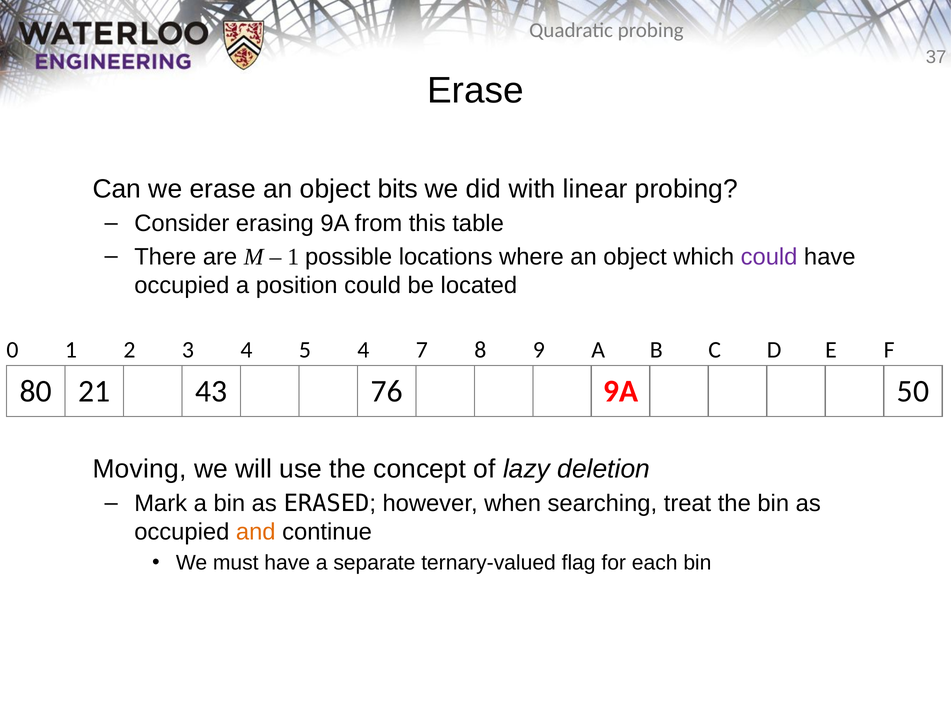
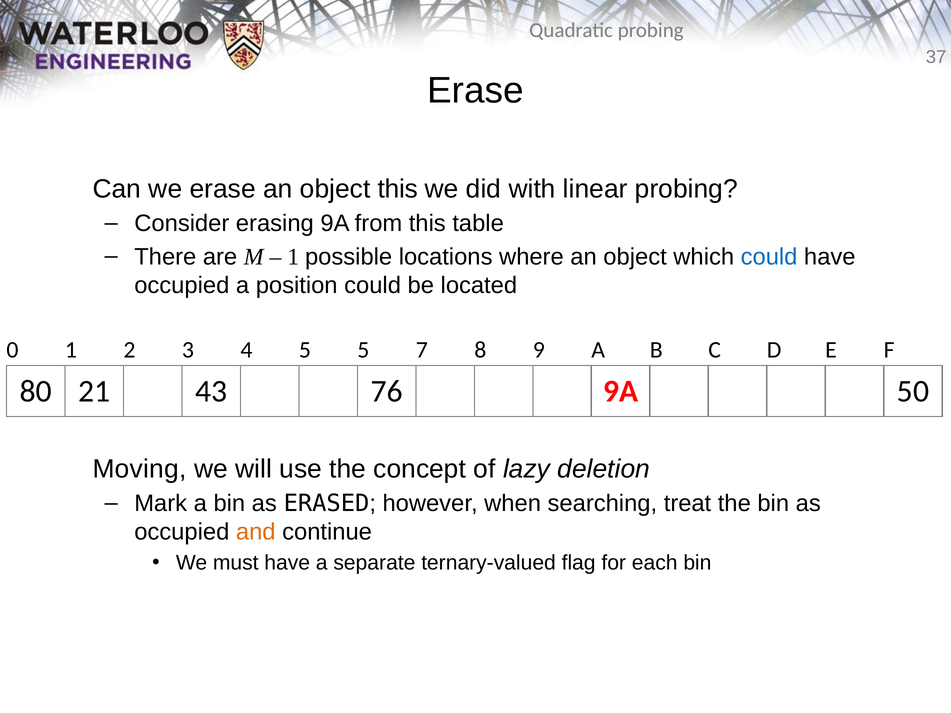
object bits: bits -> this
could at (769, 257) colour: purple -> blue
5 4: 4 -> 5
